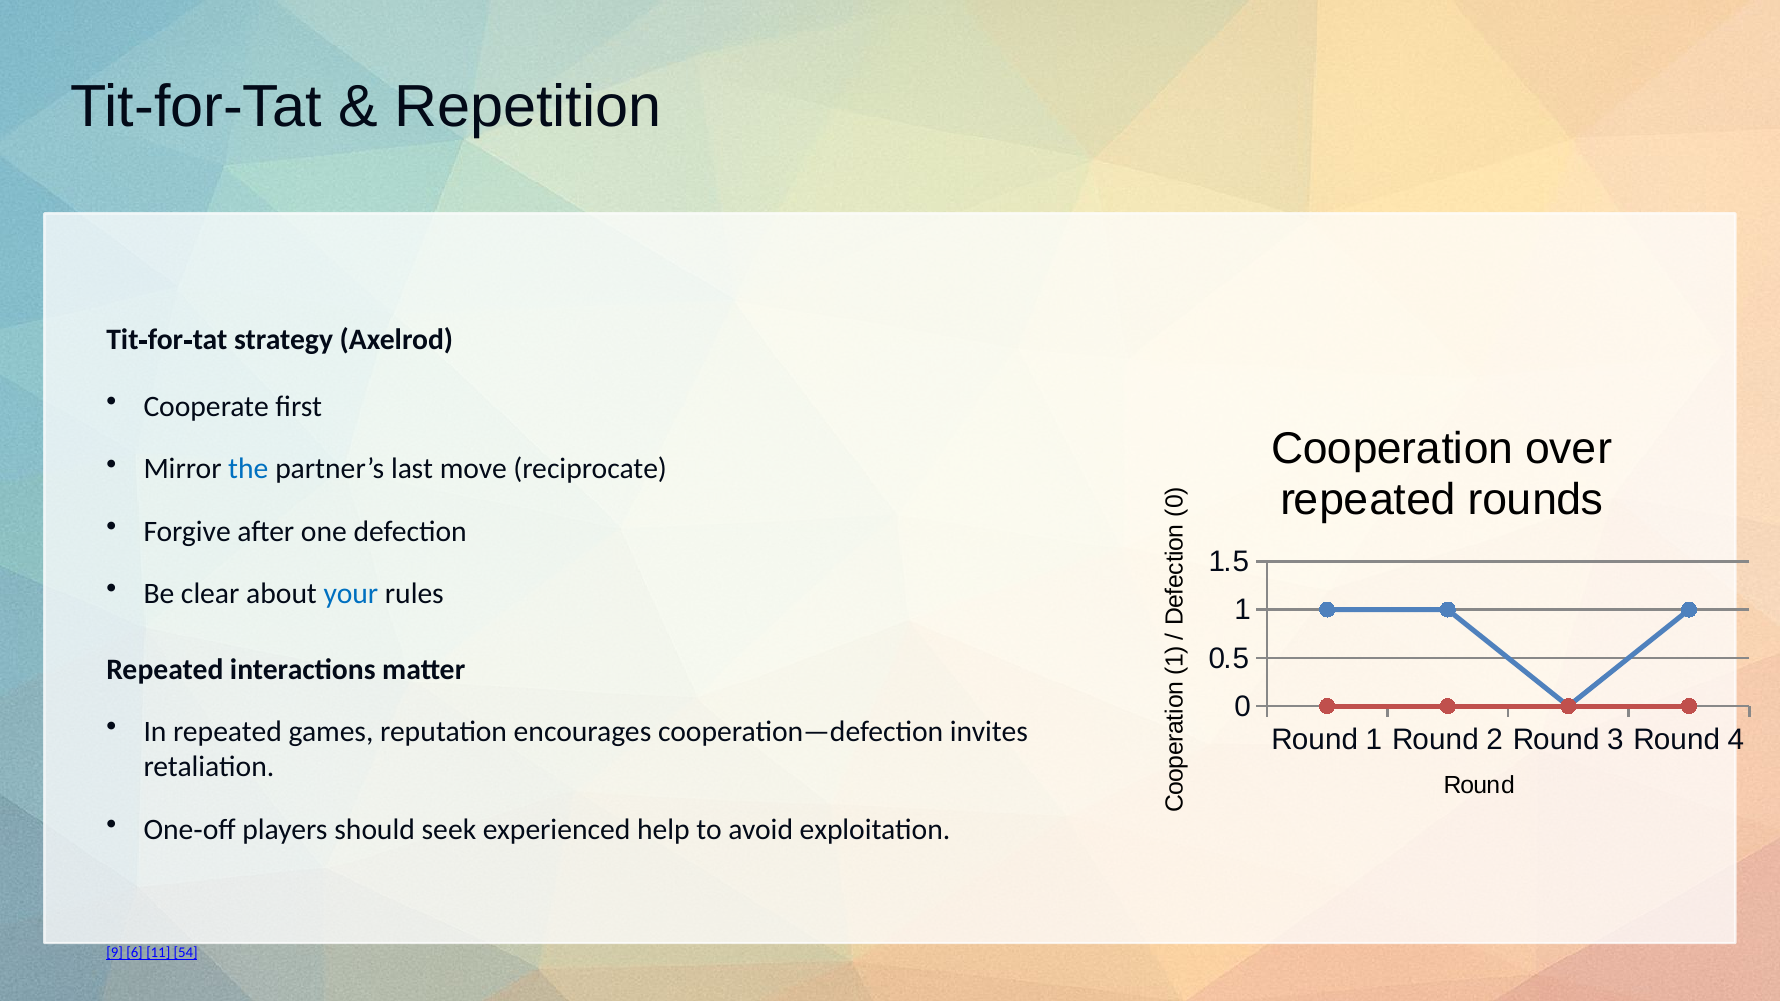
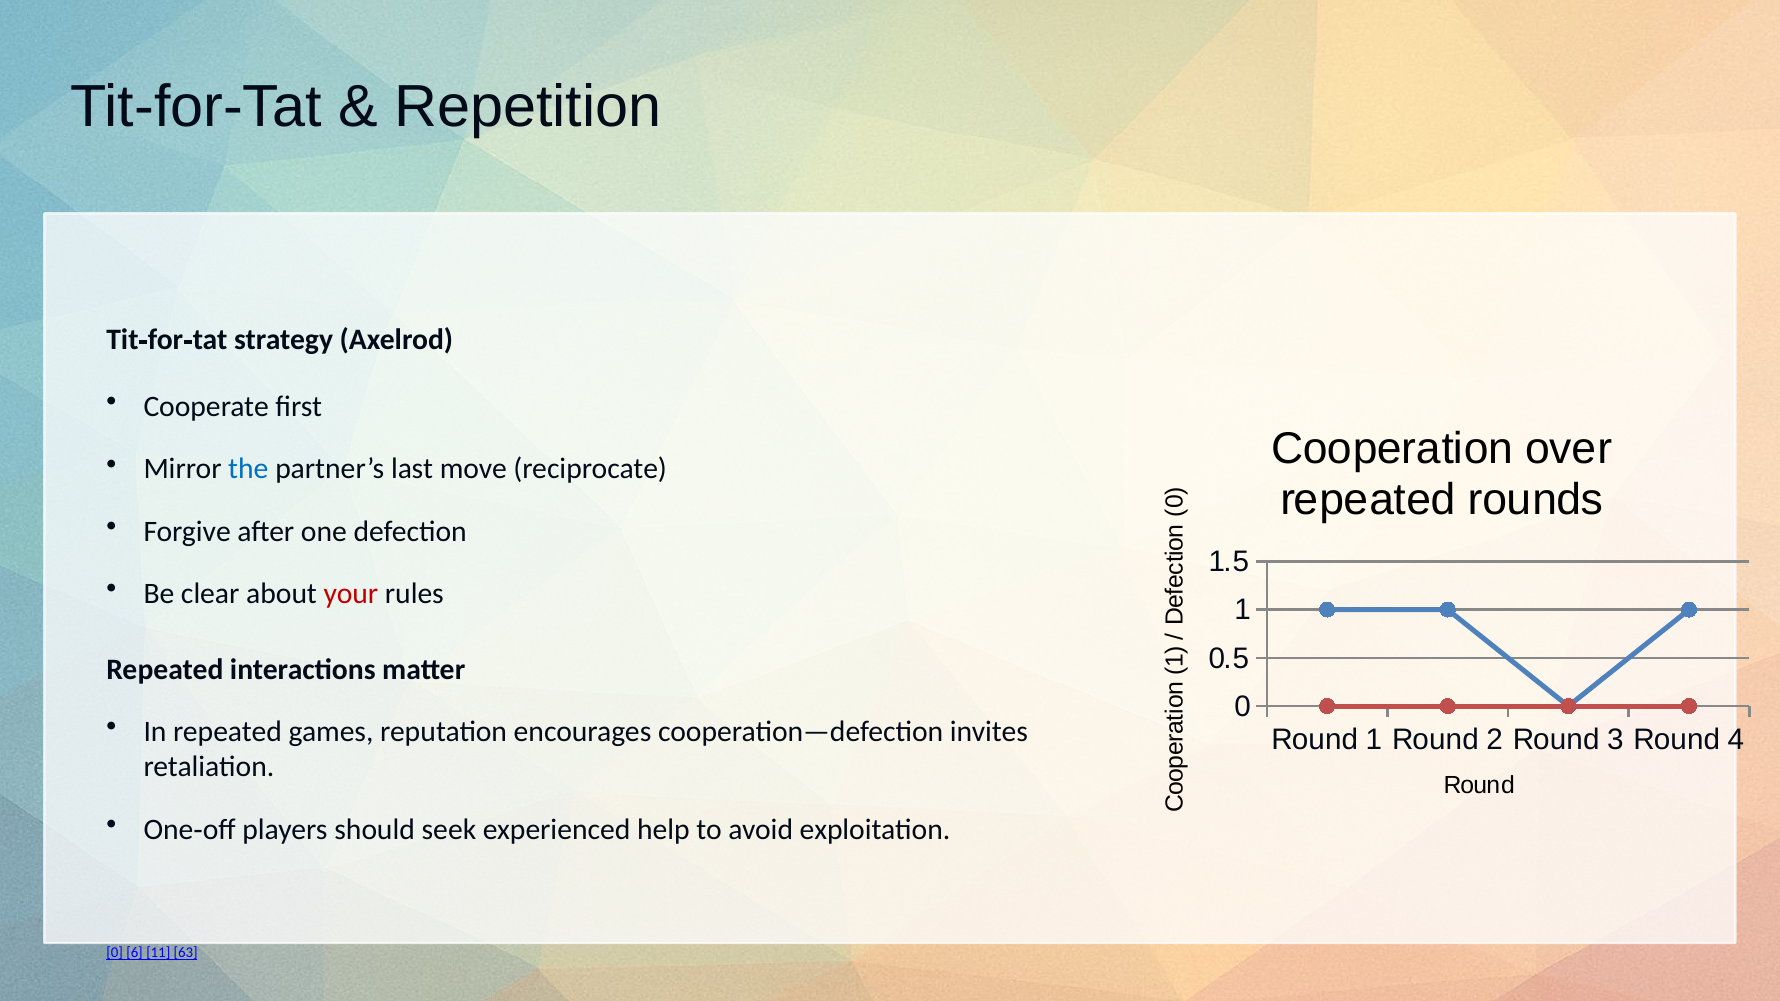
your colour: blue -> red
9 at (115, 953): 9 -> 0
54: 54 -> 63
